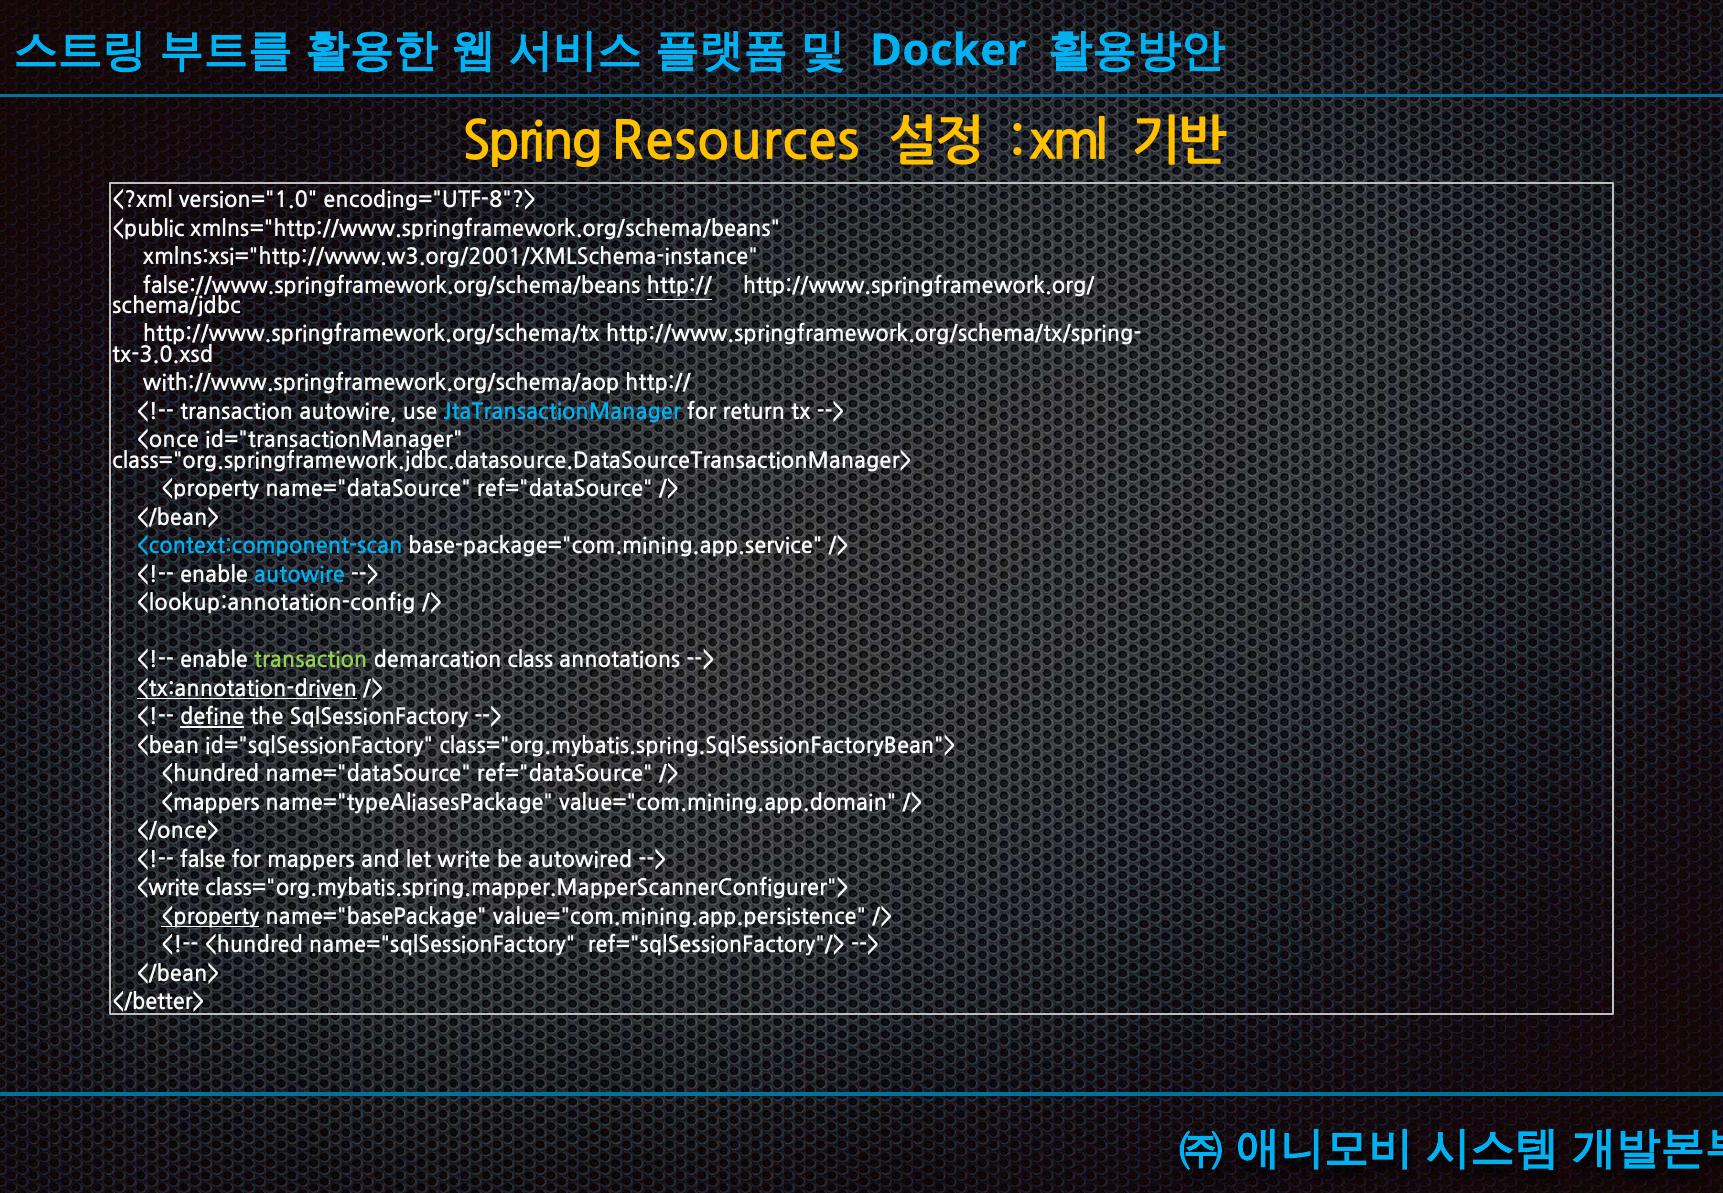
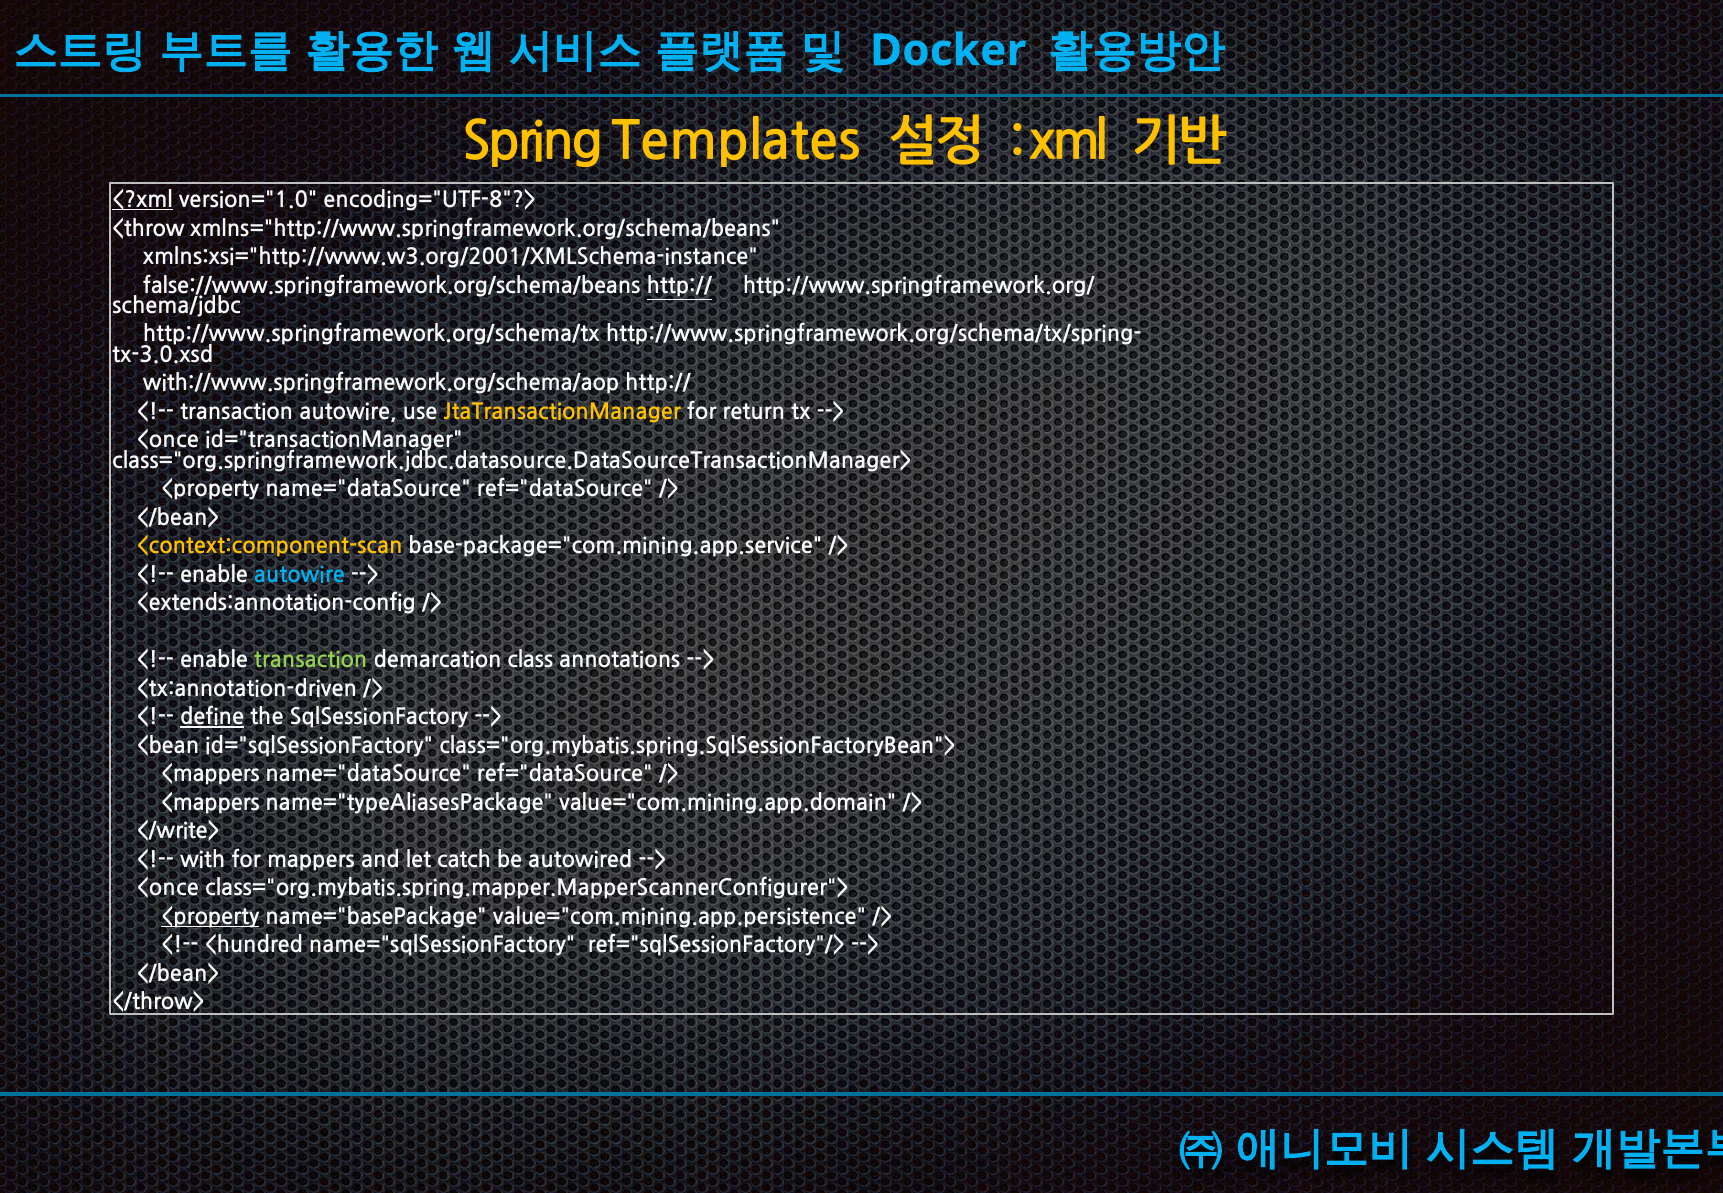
Resources: Resources -> Templates
<?xml underline: none -> present
<public: <public -> <throw
JtaTransactionManager colour: light blue -> yellow
<context:component-scan colour: light blue -> yellow
<lookup:annotation-config: <lookup:annotation-config -> <extends:annotation-config
<tx:annotation-driven underline: present -> none
<hundred at (210, 774): <hundred -> <mappers
</once>: </once> -> </write>
false: false -> with
write: write -> catch
<write at (168, 888): <write -> <once
</better>: </better> -> </throw>
